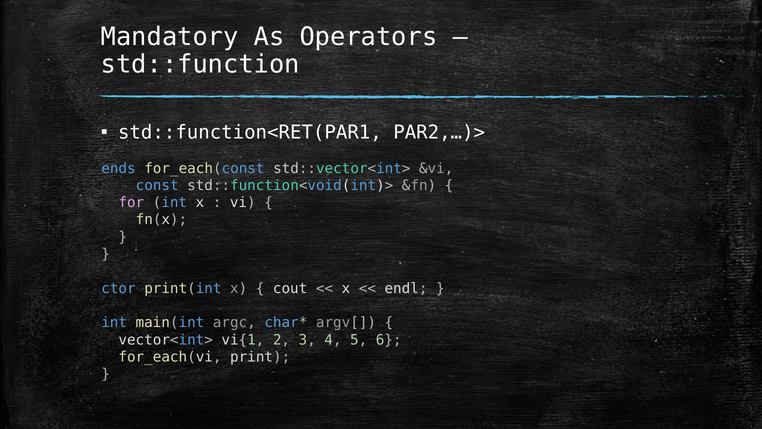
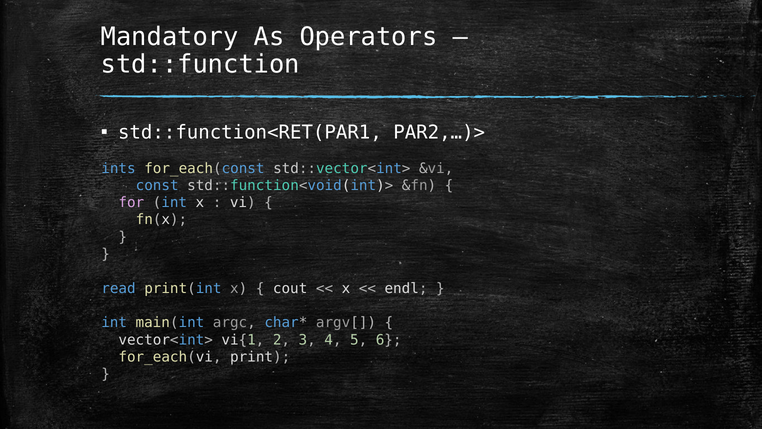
ends: ends -> ints
ctor: ctor -> read
